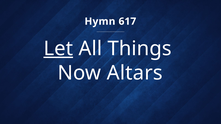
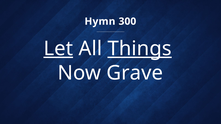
617: 617 -> 300
Things underline: none -> present
Altars: Altars -> Grave
